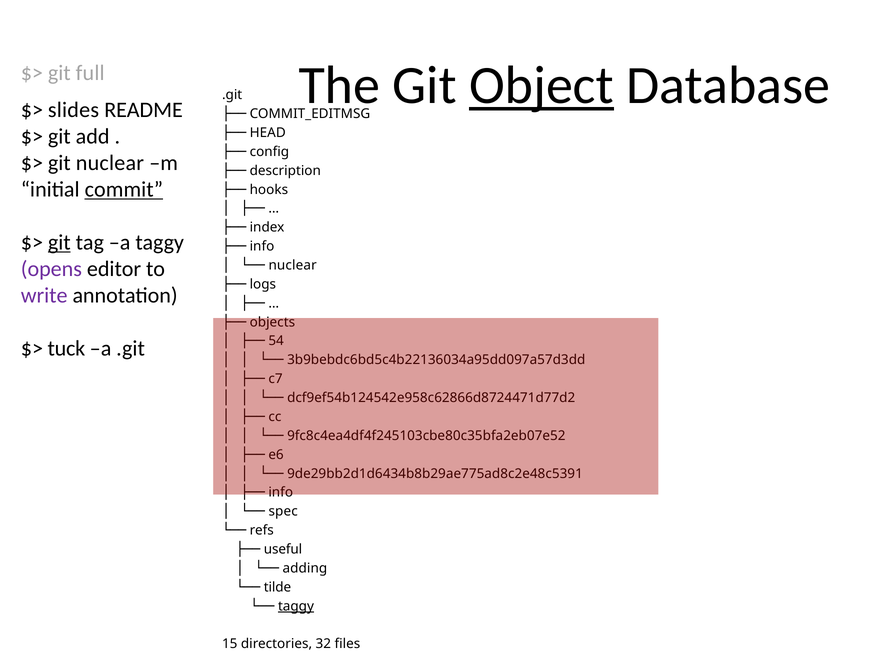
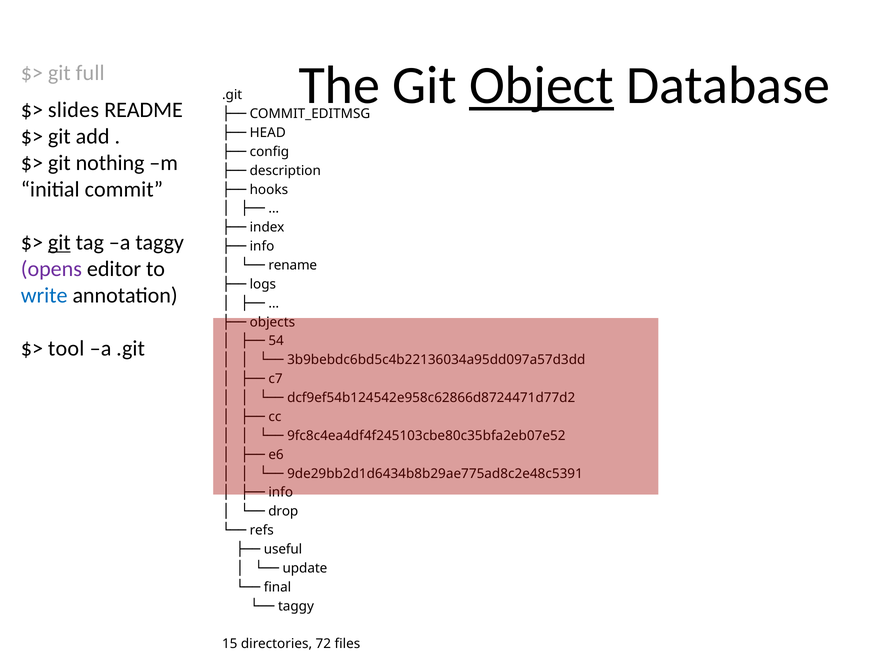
git nuclear: nuclear -> nothing
commit underline: present -> none
nuclear at (293, 265): nuclear -> rename
write colour: purple -> blue
tuck: tuck -> tool
spec: spec -> drop
adding: adding -> update
tilde: tilde -> final
taggy at (296, 606) underline: present -> none
32: 32 -> 72
